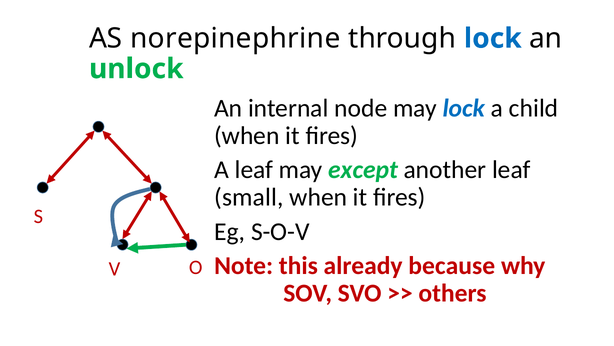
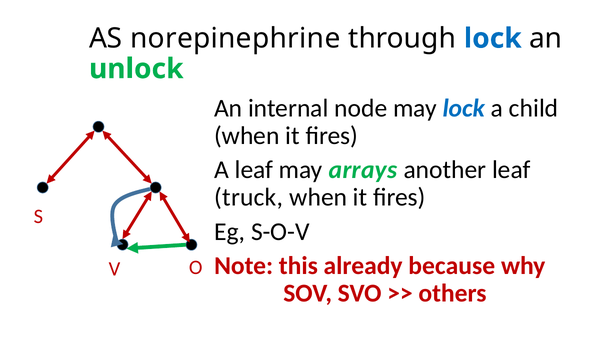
except: except -> arrays
small: small -> truck
